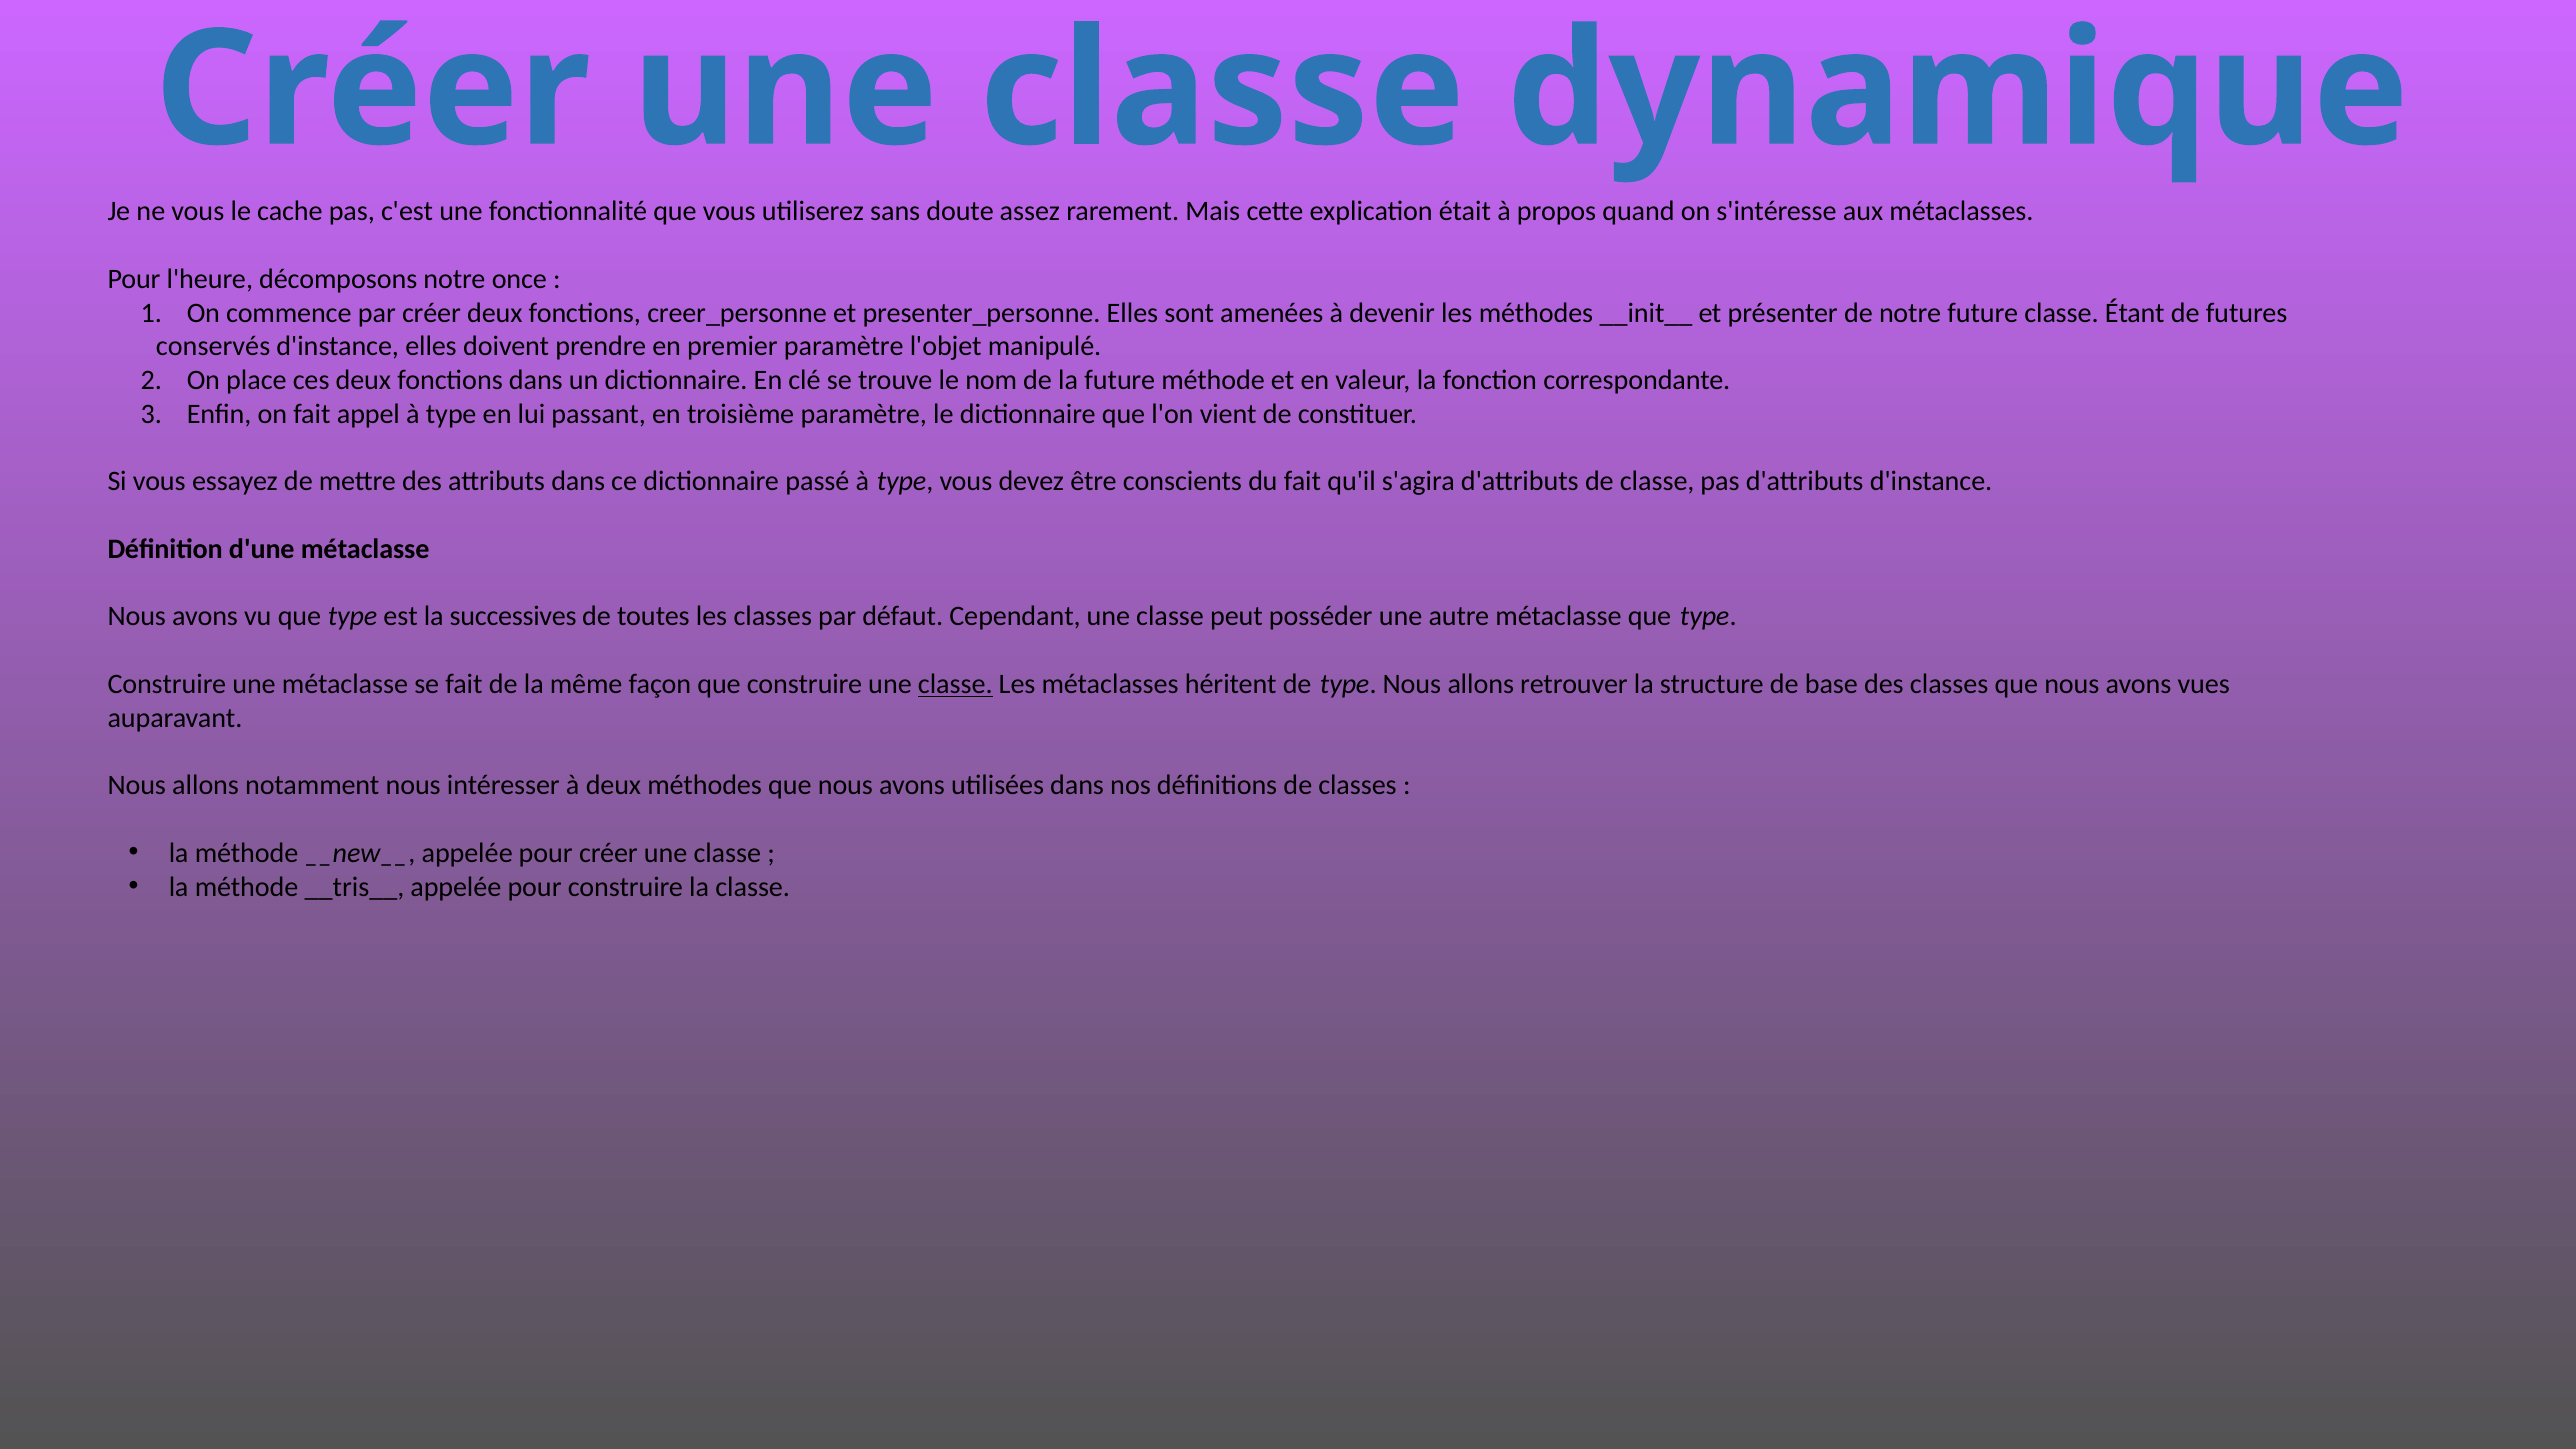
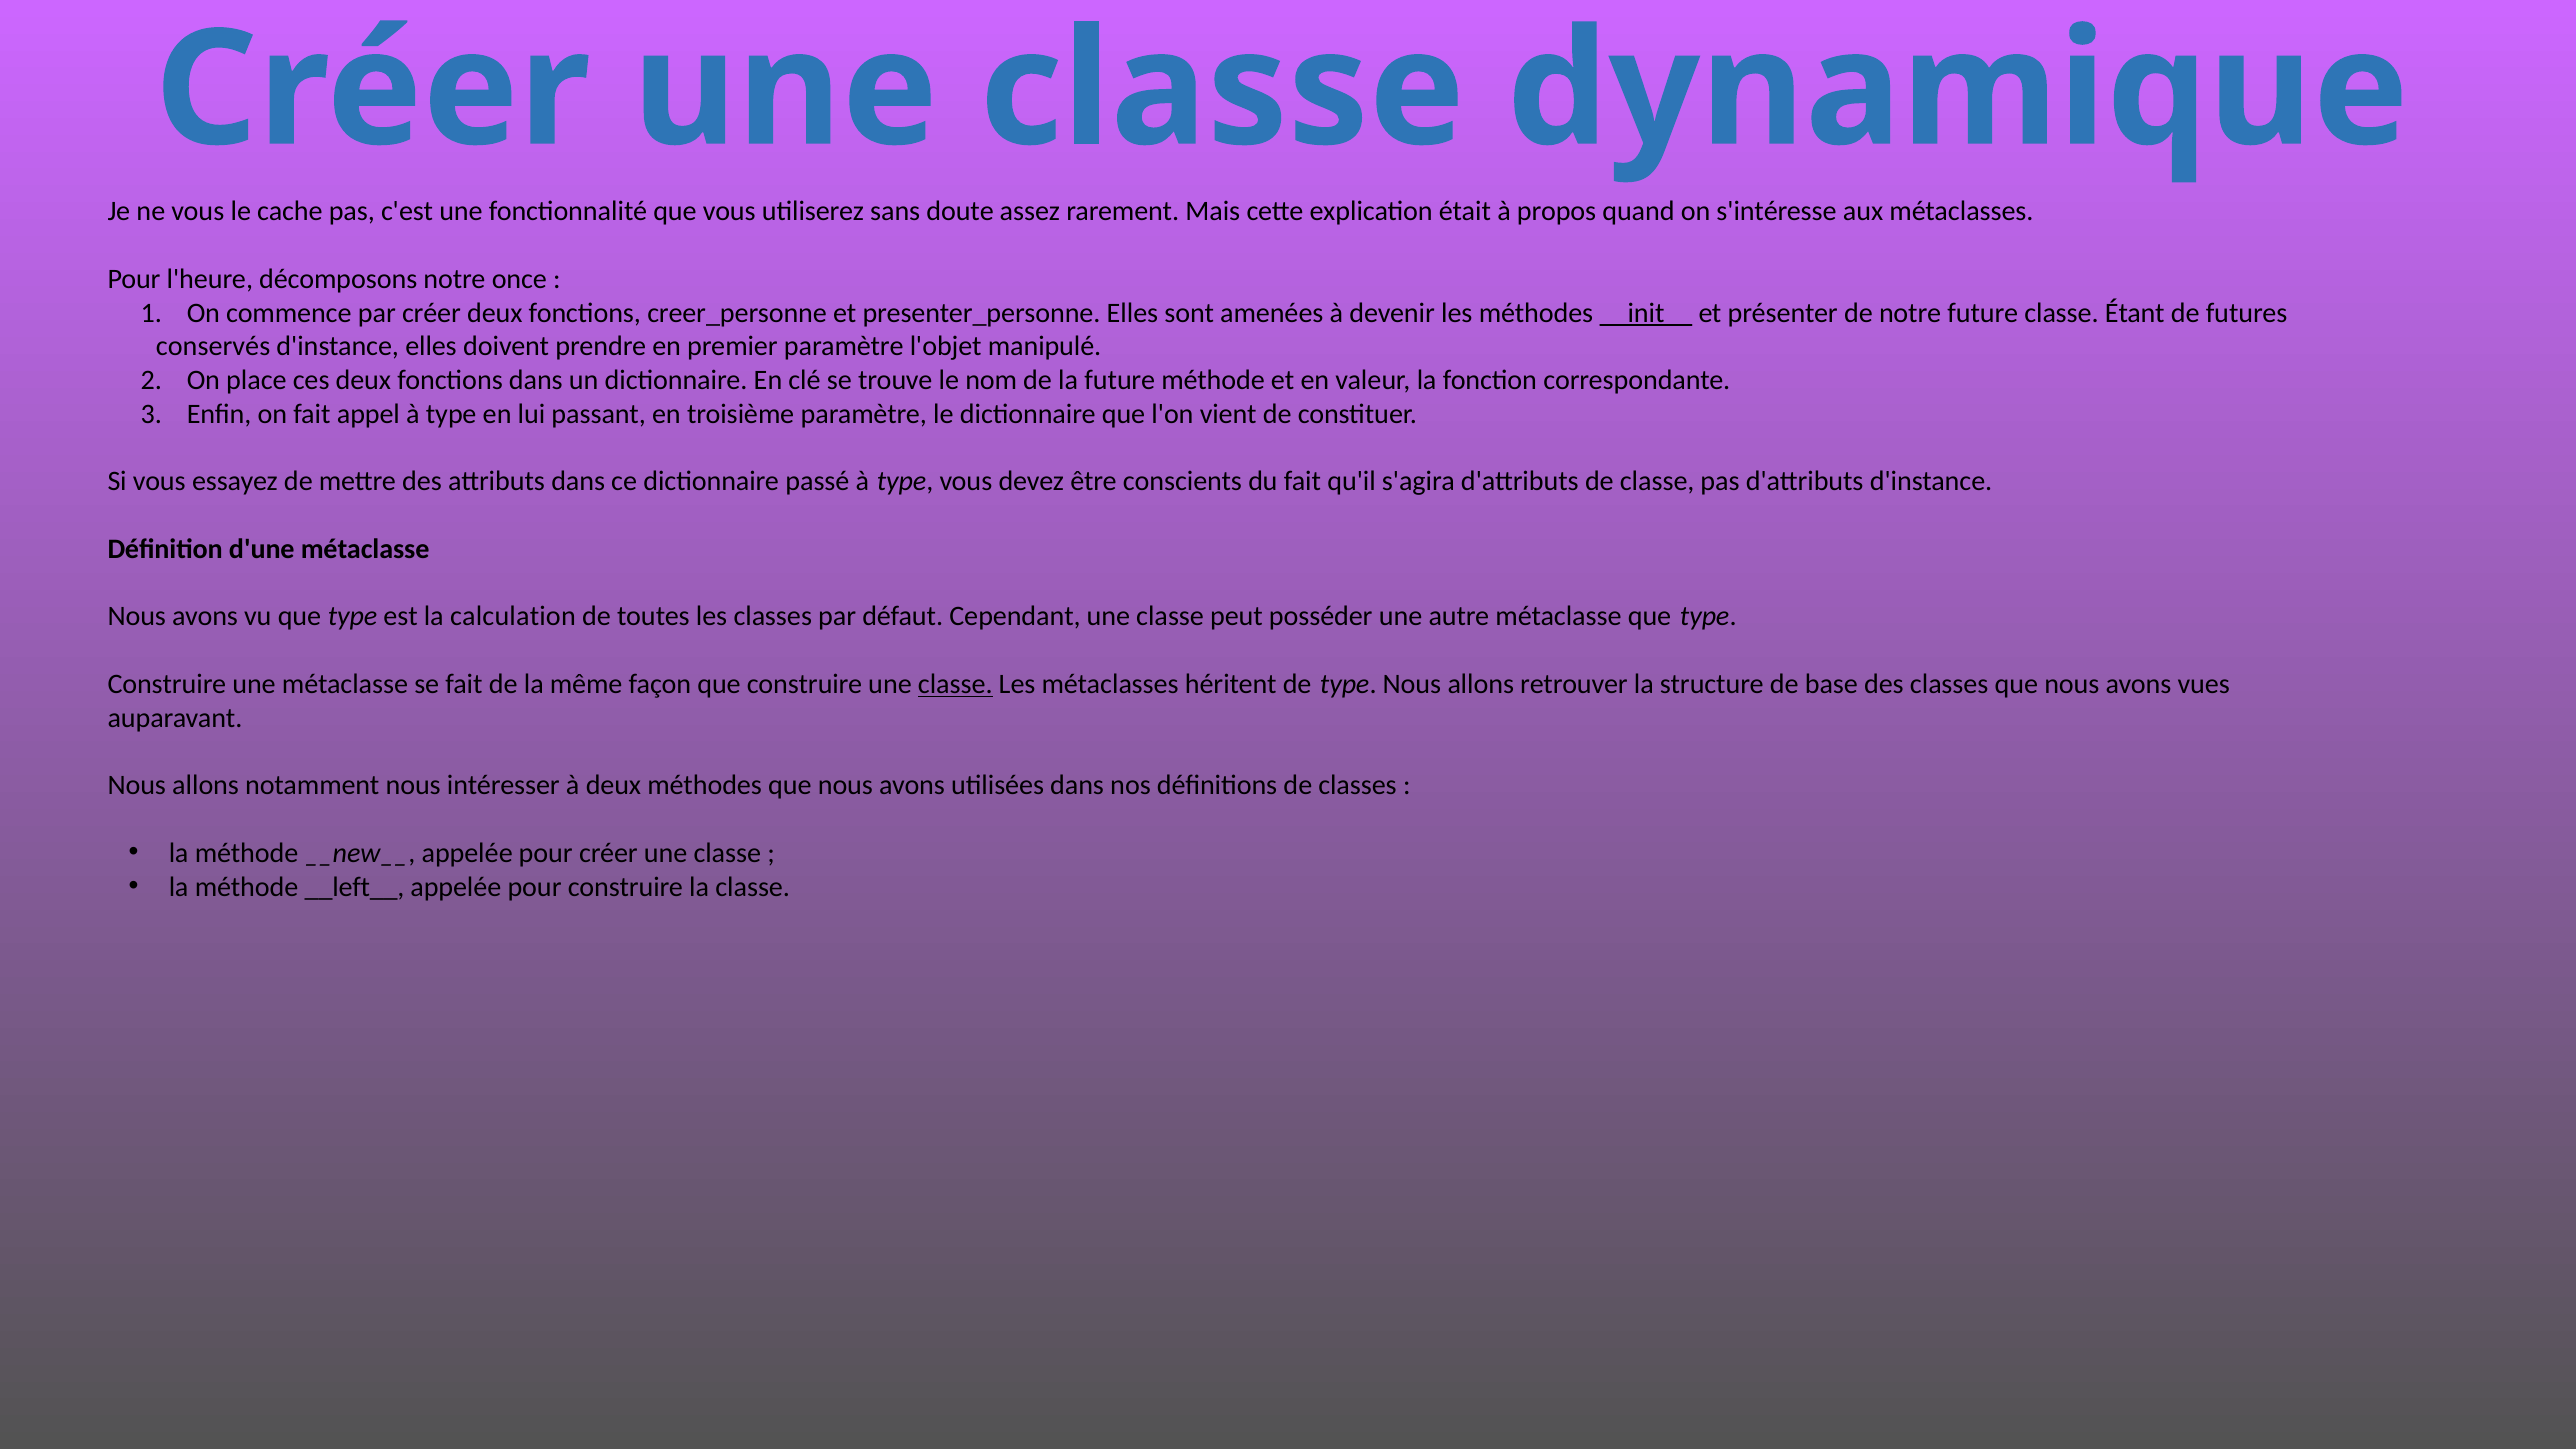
__init__ underline: none -> present
successives: successives -> calculation
__tris__: __tris__ -> __left__
